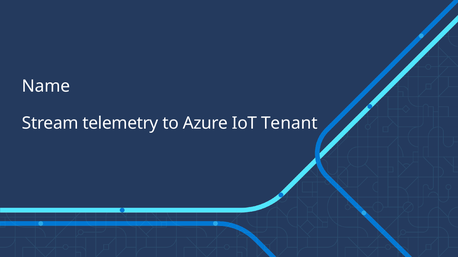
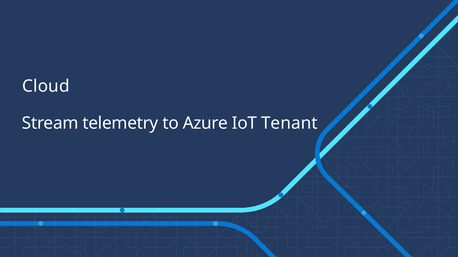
Name: Name -> Cloud
